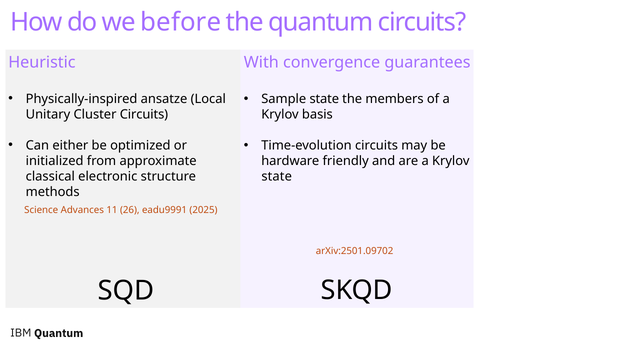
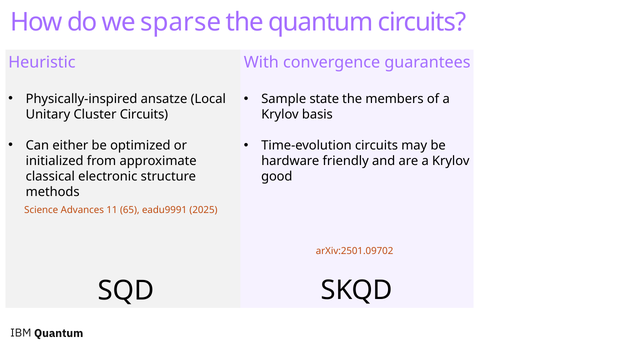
before: before -> sparse
state at (277, 176): state -> good
26: 26 -> 65
